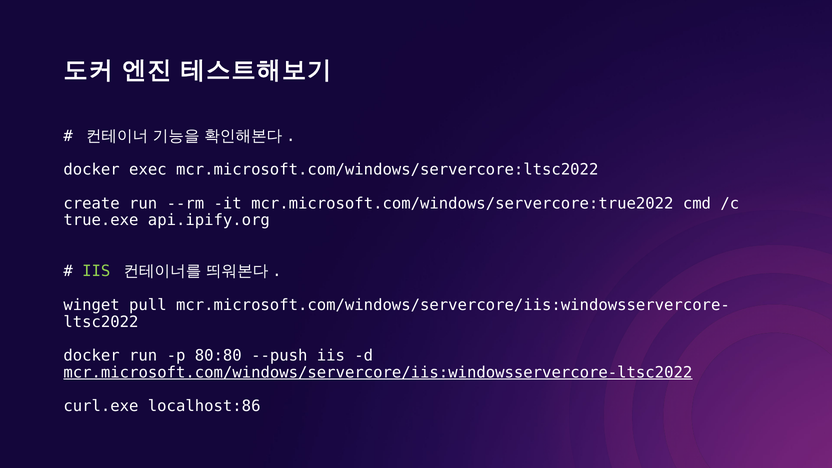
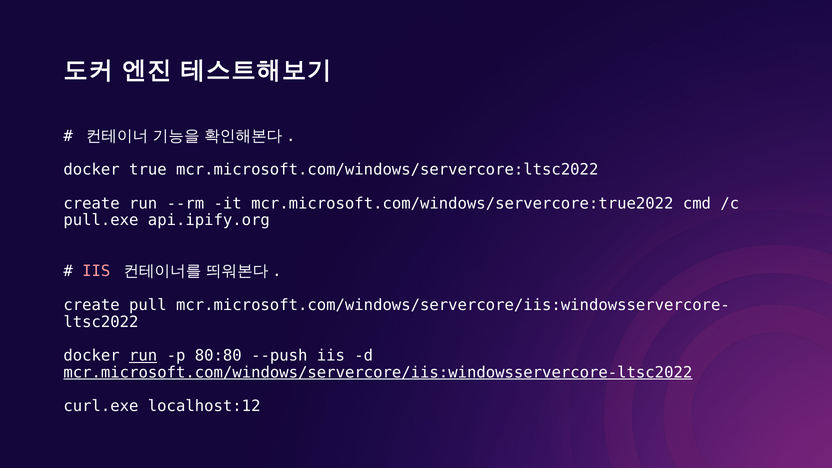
exec: exec -> true
true.exe: true.exe -> pull.exe
IIS at (96, 271) colour: light green -> pink
winget at (92, 305): winget -> create
run at (143, 356) underline: none -> present
localhost:86: localhost:86 -> localhost:12
